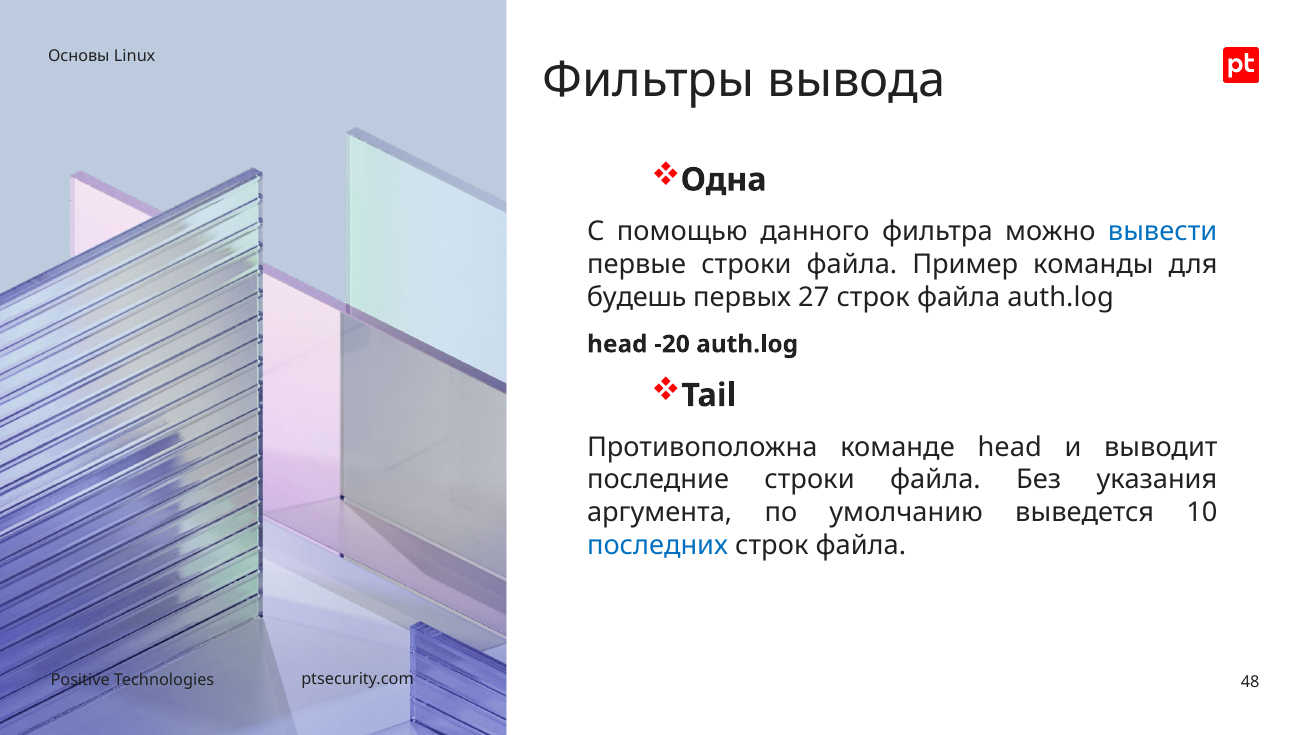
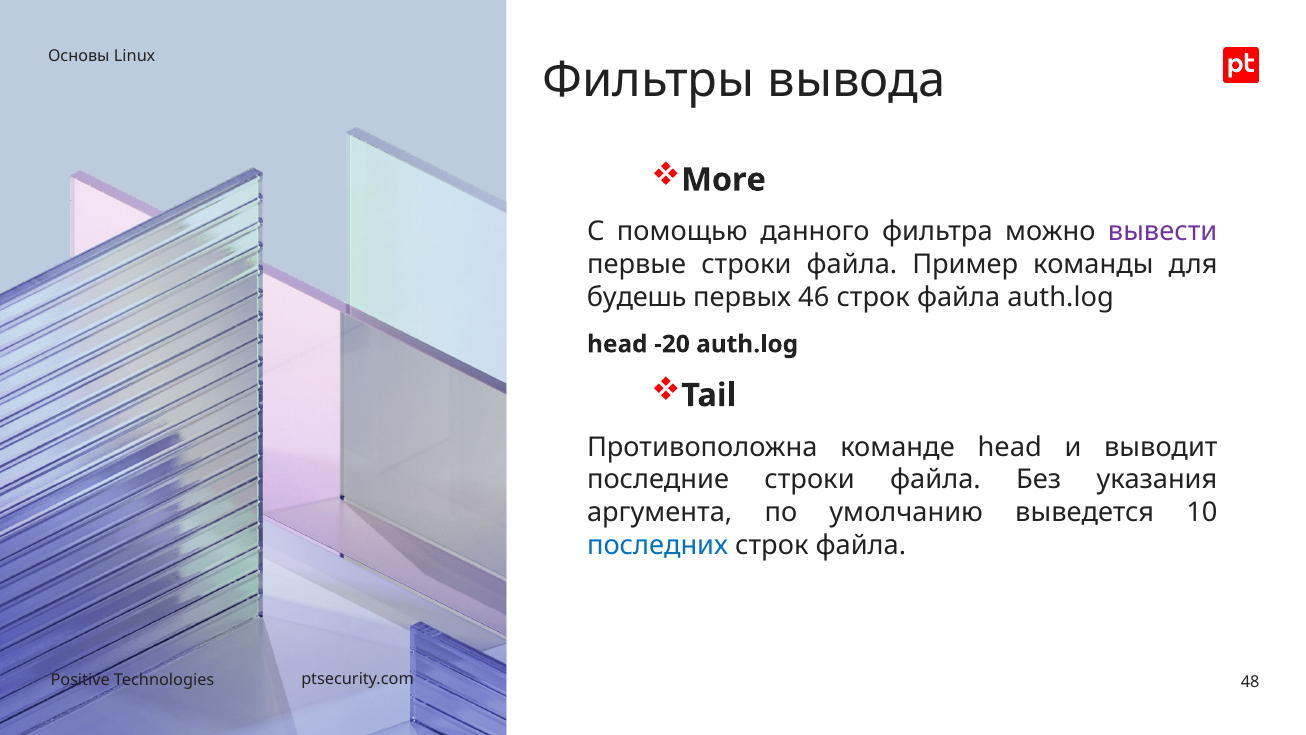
Одна: Одна -> More
вывести colour: blue -> purple
27: 27 -> 46
